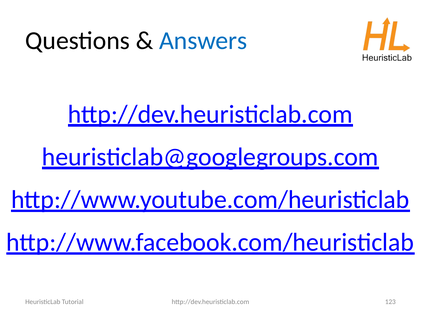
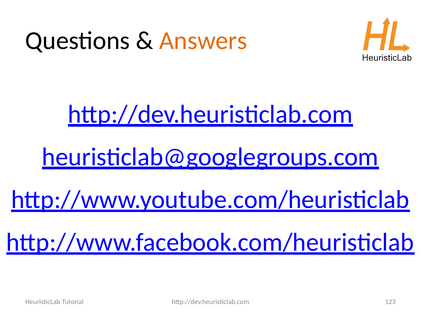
Answers colour: blue -> orange
